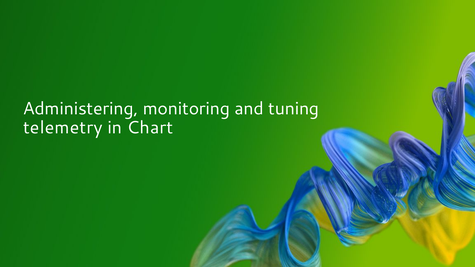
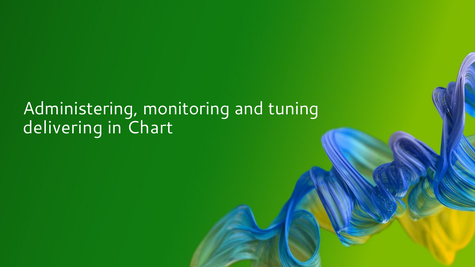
telemetry: telemetry -> delivering
